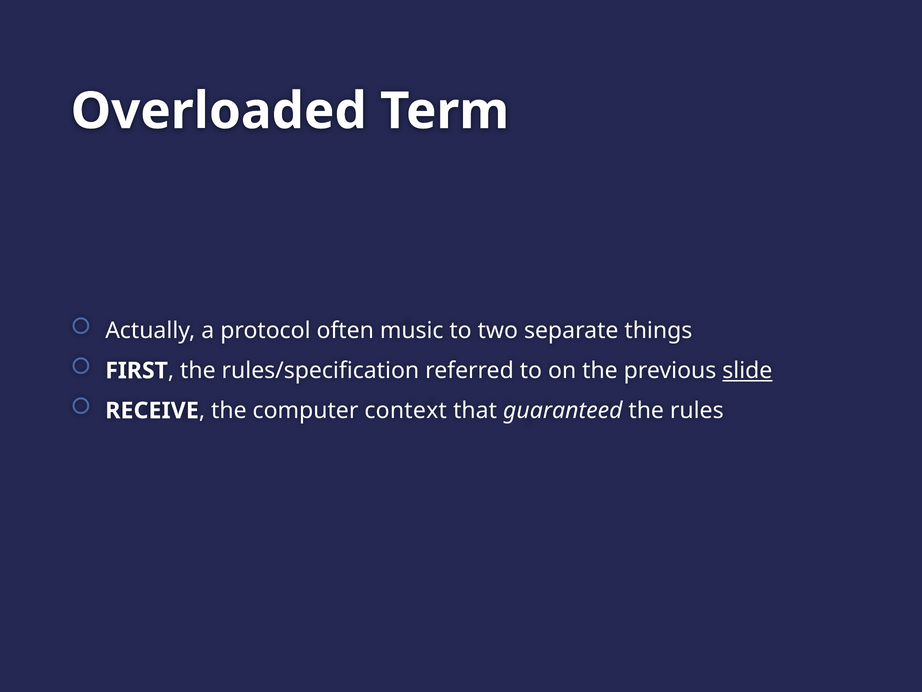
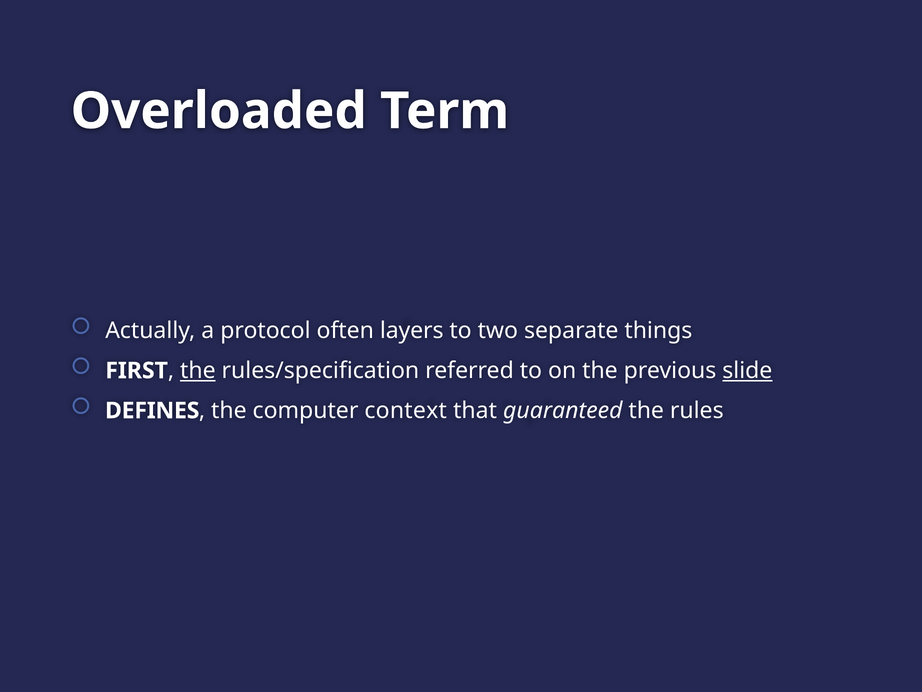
music: music -> layers
the at (198, 370) underline: none -> present
RECEIVE: RECEIVE -> DEFINES
